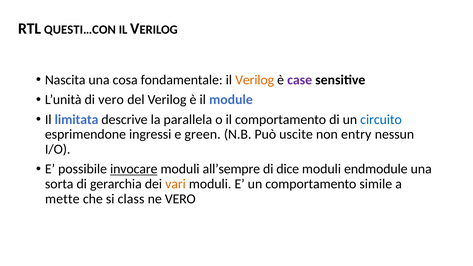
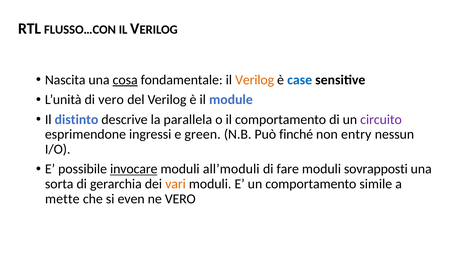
QUESTI…CON: QUESTI…CON -> FLUSSO…CON
cosa underline: none -> present
case colour: purple -> blue
limitata: limitata -> distinto
circuito colour: blue -> purple
uscite: uscite -> finché
all’sempre: all’sempre -> all’moduli
dice: dice -> fare
endmodule: endmodule -> sovrapposti
class: class -> even
